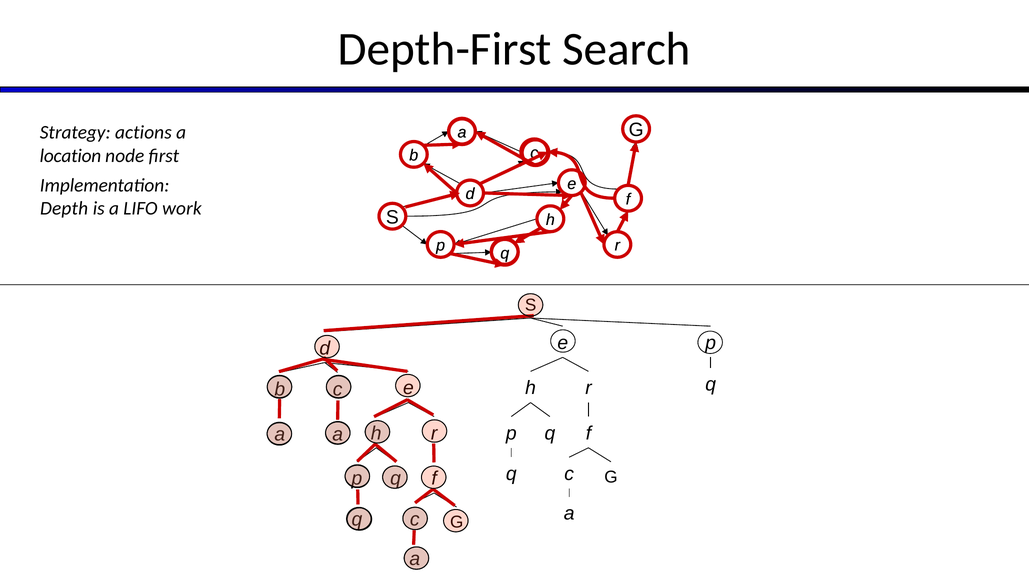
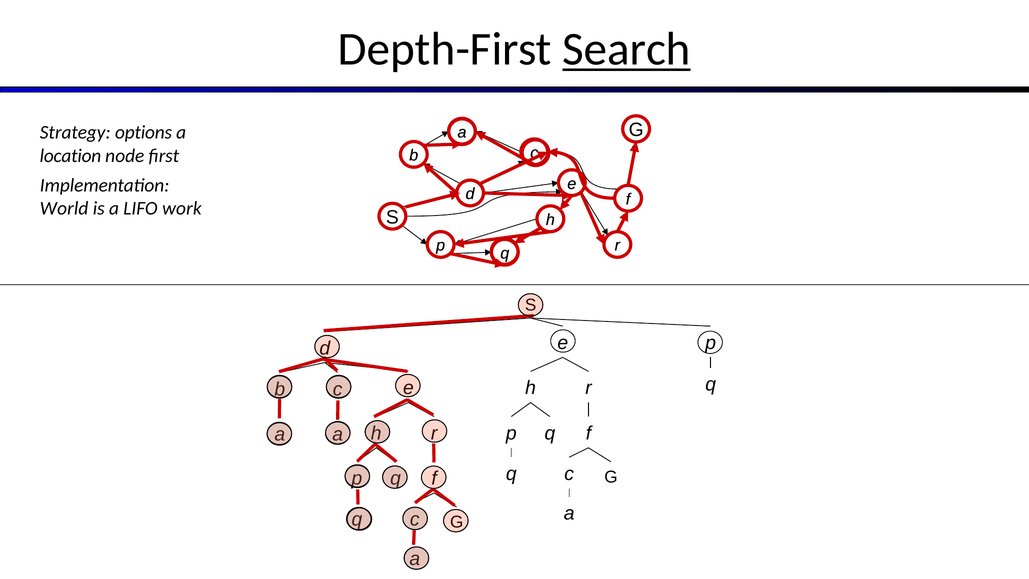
Search underline: none -> present
actions: actions -> options
Depth: Depth -> World
